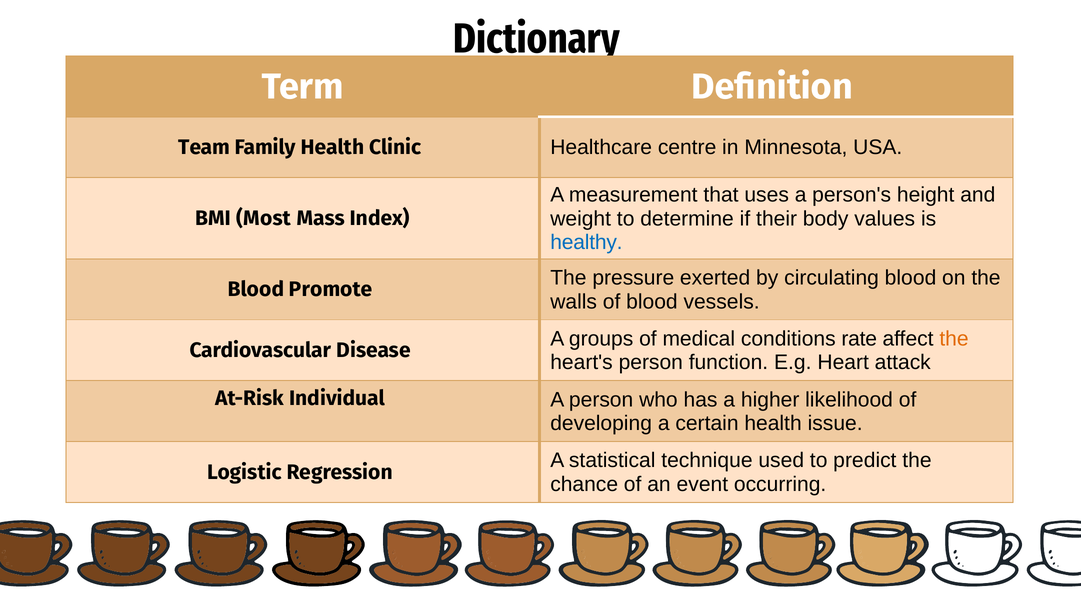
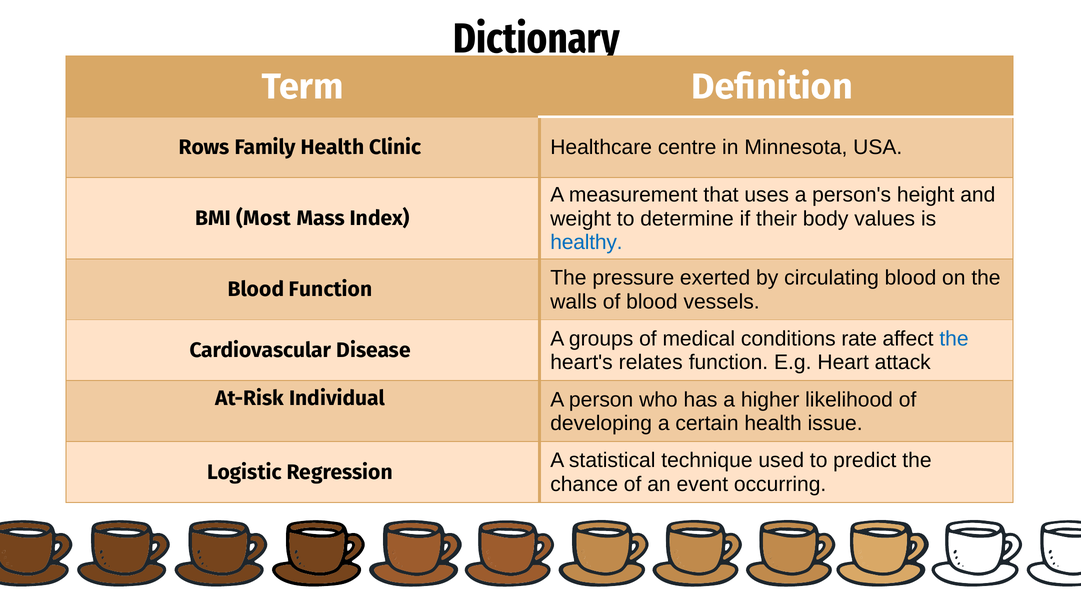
Team: Team -> Rows
Blood Promote: Promote -> Function
the at (954, 339) colour: orange -> blue
heart's person: person -> relates
